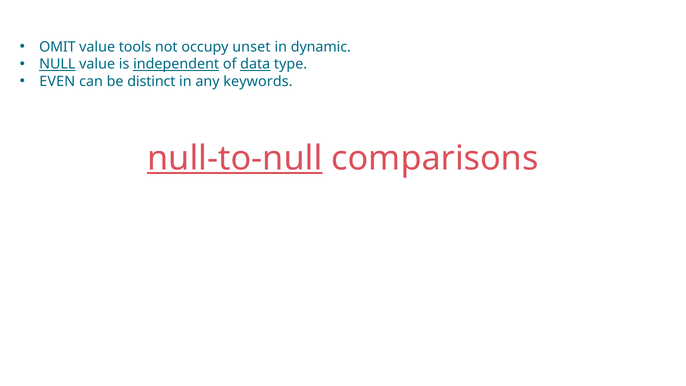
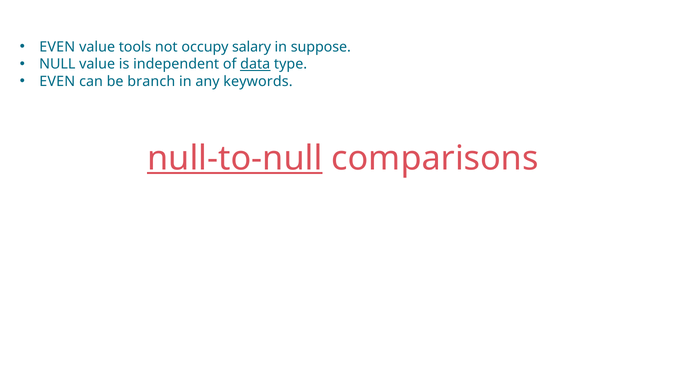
OMIT at (57, 47): OMIT -> EVEN
unset: unset -> salary
dynamic: dynamic -> suppose
NULL underline: present -> none
independent underline: present -> none
distinct: distinct -> branch
